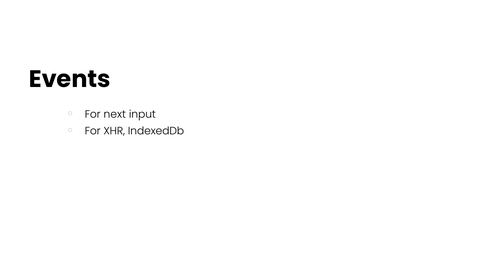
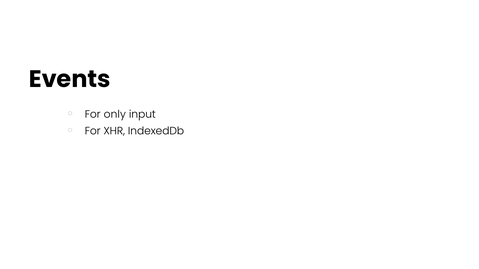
next: next -> only
